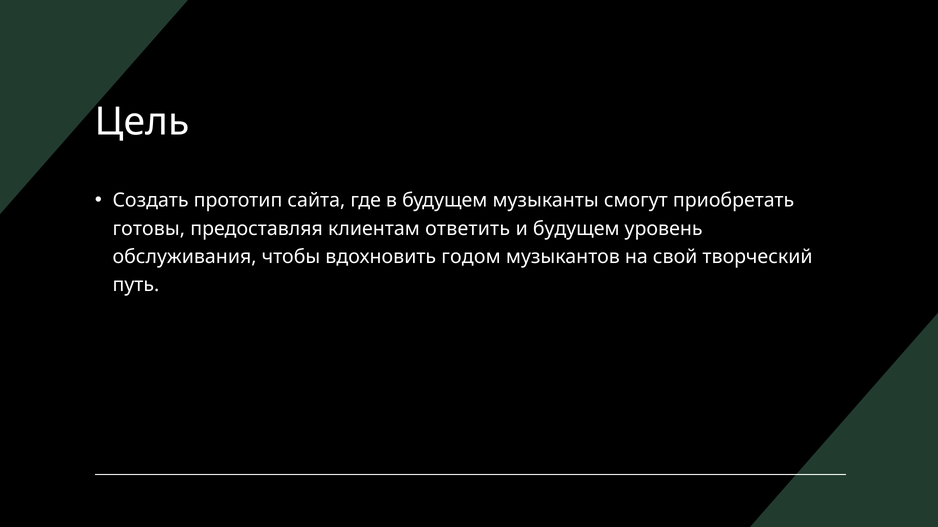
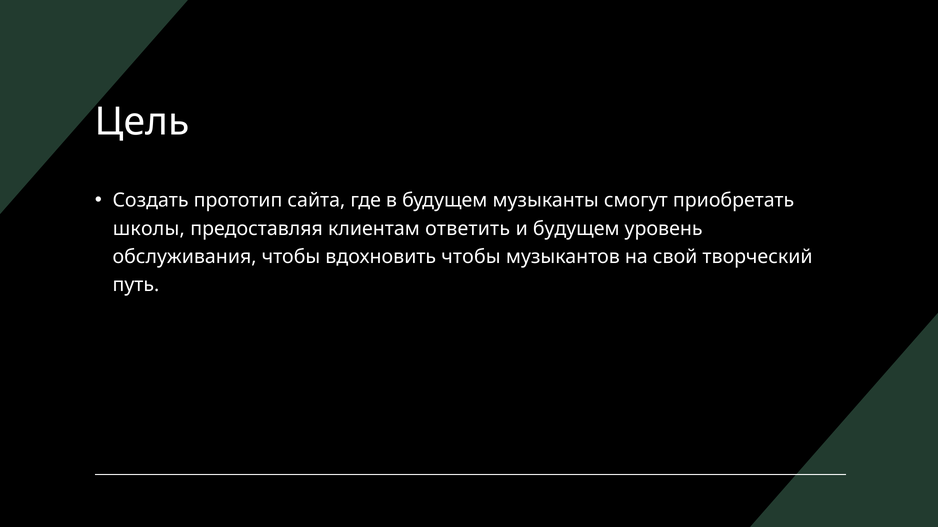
готовы: готовы -> школы
вдохновить годом: годом -> чтобы
